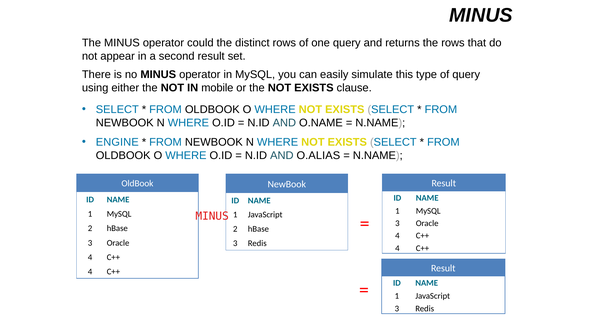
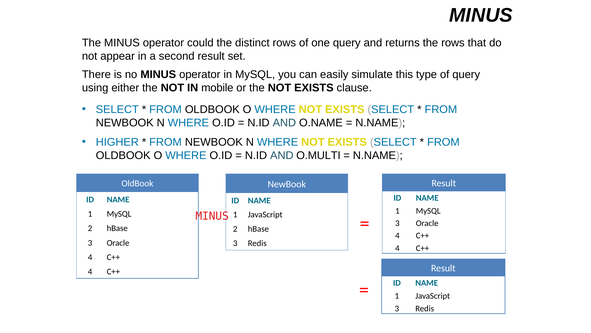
ENGINE: ENGINE -> HIGHER
O.ALIAS: O.ALIAS -> O.MULTI
